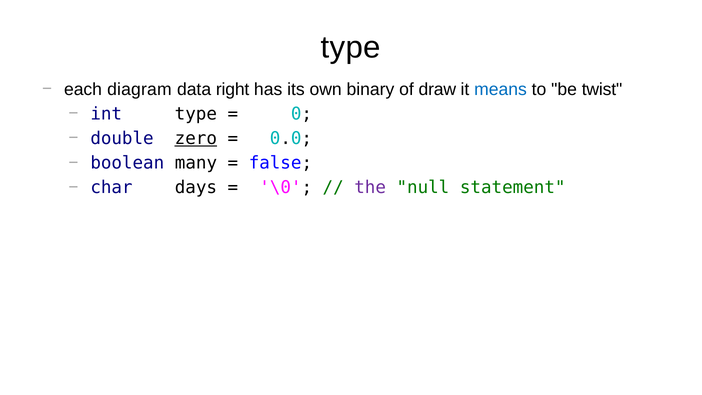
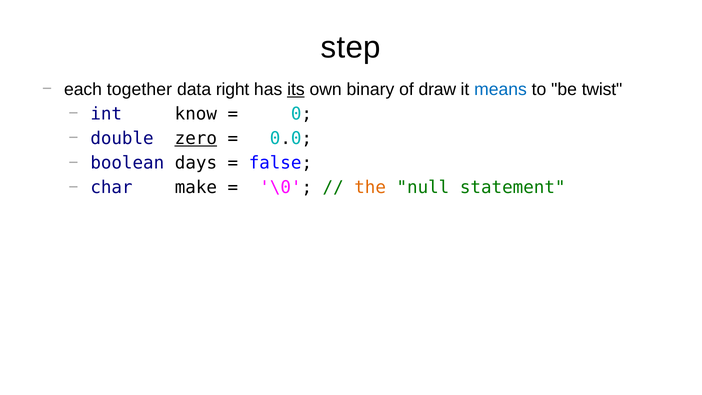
type at (351, 47): type -> step
diagram: diagram -> together
its underline: none -> present
int type: type -> know
many: many -> days
days: days -> make
the colour: purple -> orange
